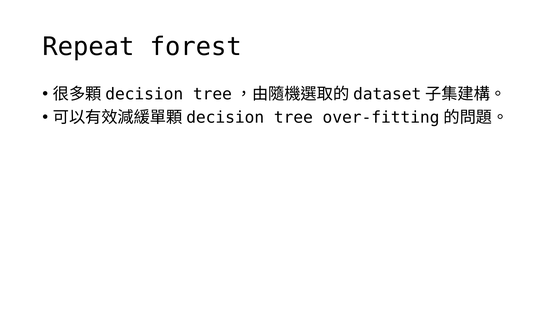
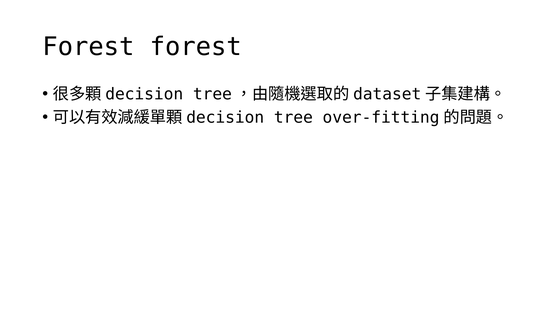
Repeat at (88, 47): Repeat -> Forest
